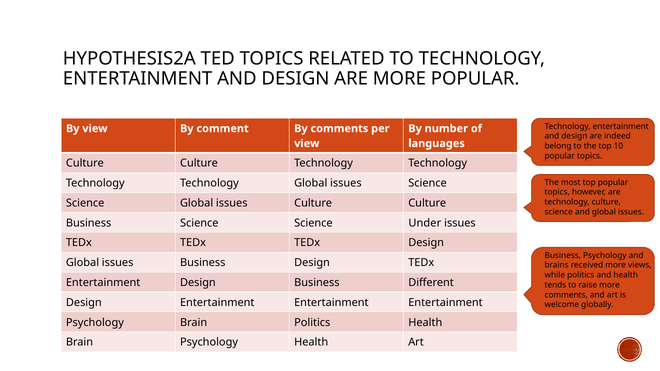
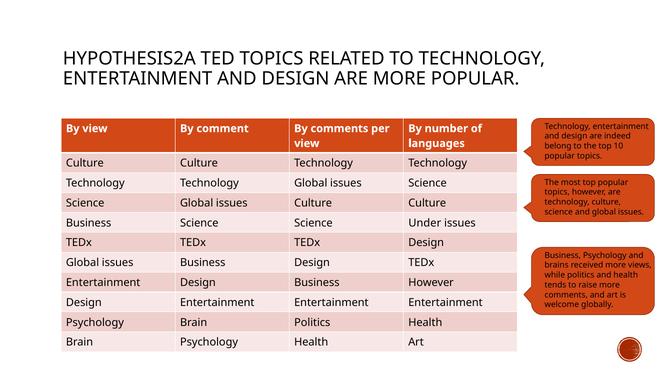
Business Different: Different -> However
